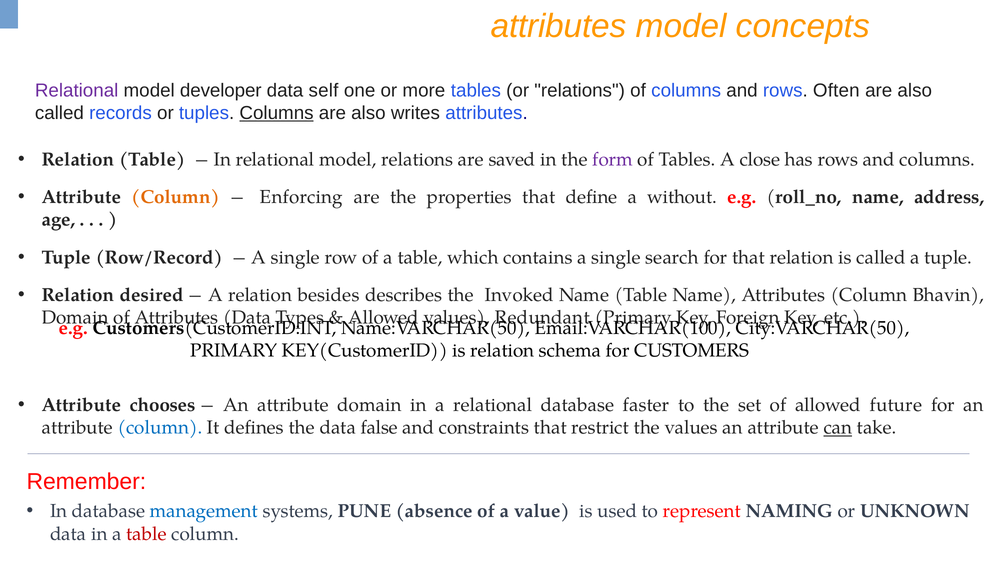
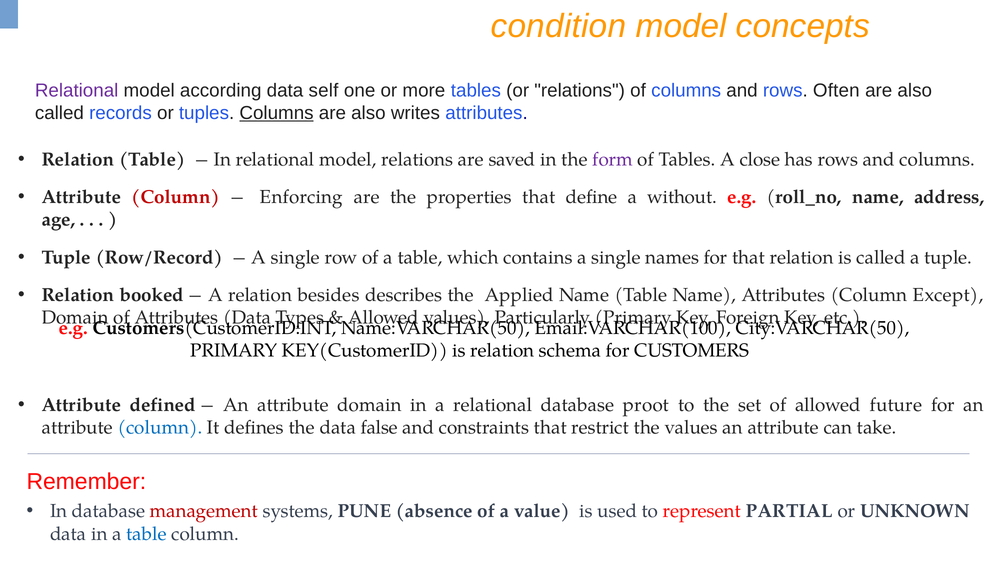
attributes at (559, 26): attributes -> condition
developer: developer -> according
Column at (176, 197) colour: orange -> red
search: search -> names
desired: desired -> booked
Invoked: Invoked -> Applied
Bhavin: Bhavin -> Except
Redundant: Redundant -> Particularly
chooses: chooses -> defined
faster: faster -> proot
can underline: present -> none
management colour: blue -> red
NAMING: NAMING -> PARTIAL
table at (146, 534) colour: red -> blue
